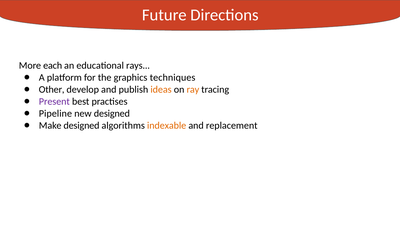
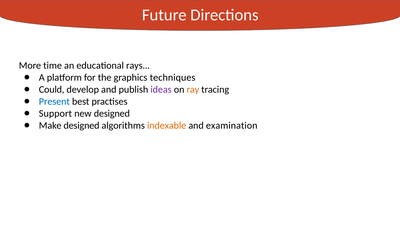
each: each -> time
Other: Other -> Could
ideas colour: orange -> purple
Present colour: purple -> blue
Pipeline: Pipeline -> Support
replacement: replacement -> examination
